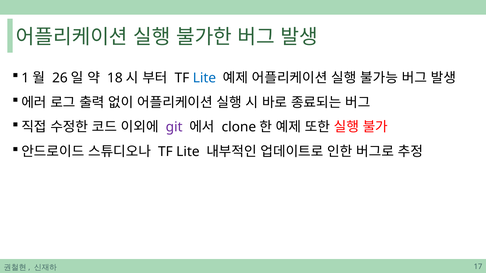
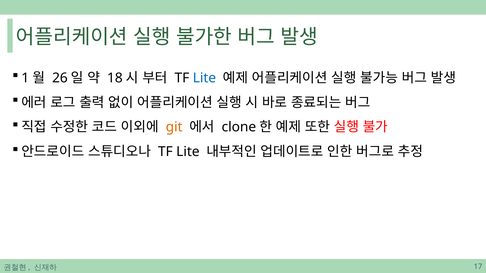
git colour: purple -> orange
